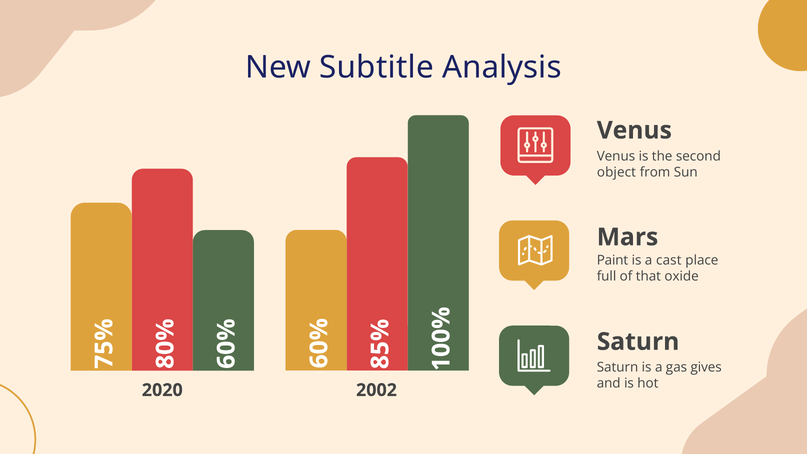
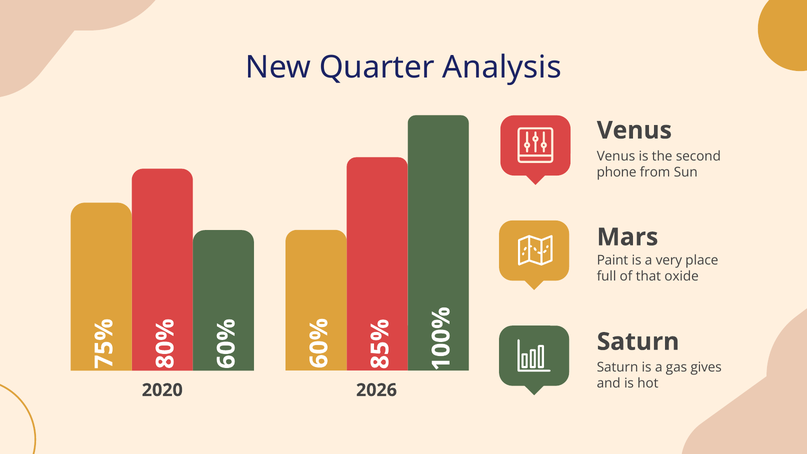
Subtitle: Subtitle -> Quarter
object: object -> phone
cast: cast -> very
2002: 2002 -> 2026
